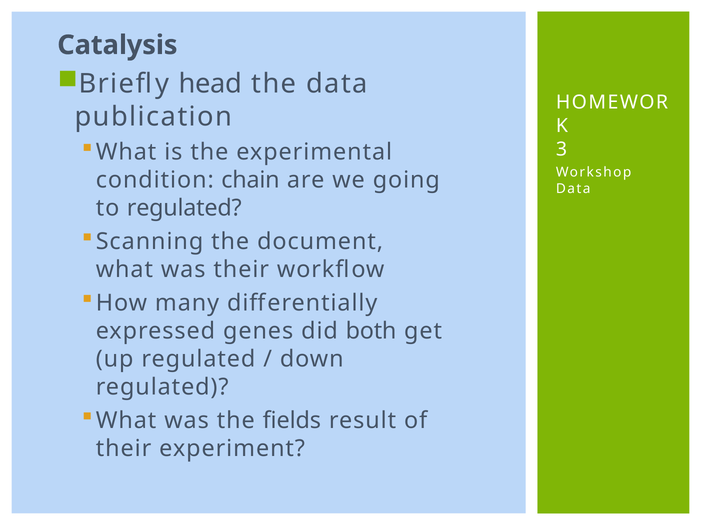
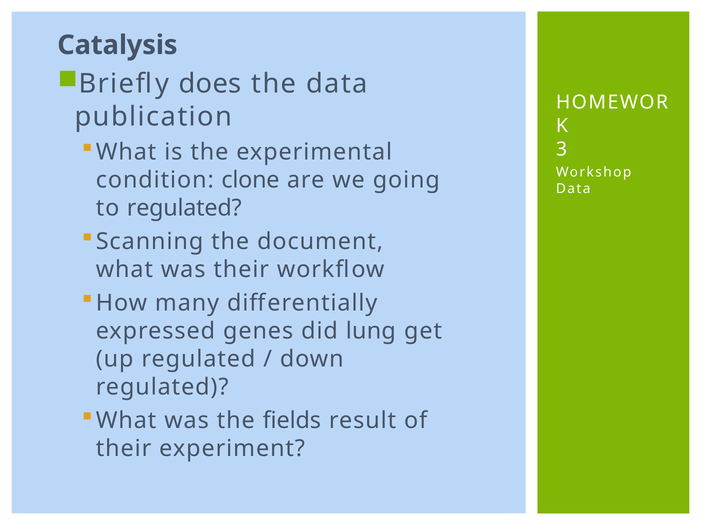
head: head -> does
chain: chain -> clone
both: both -> lung
